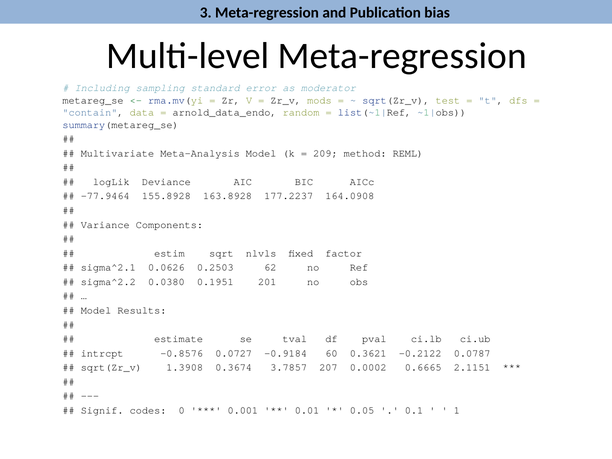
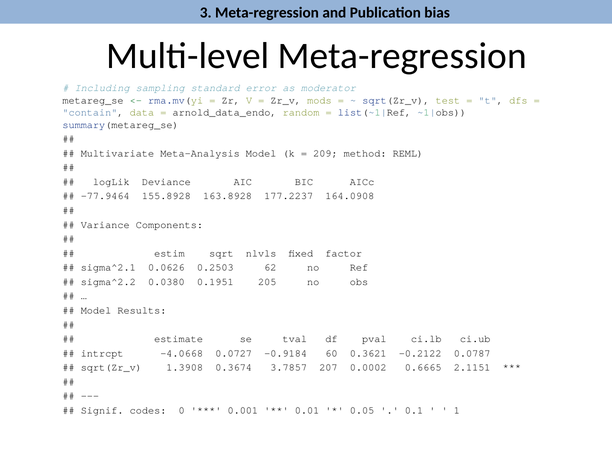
201: 201 -> 205
-0.8576: -0.8576 -> -4.0668
